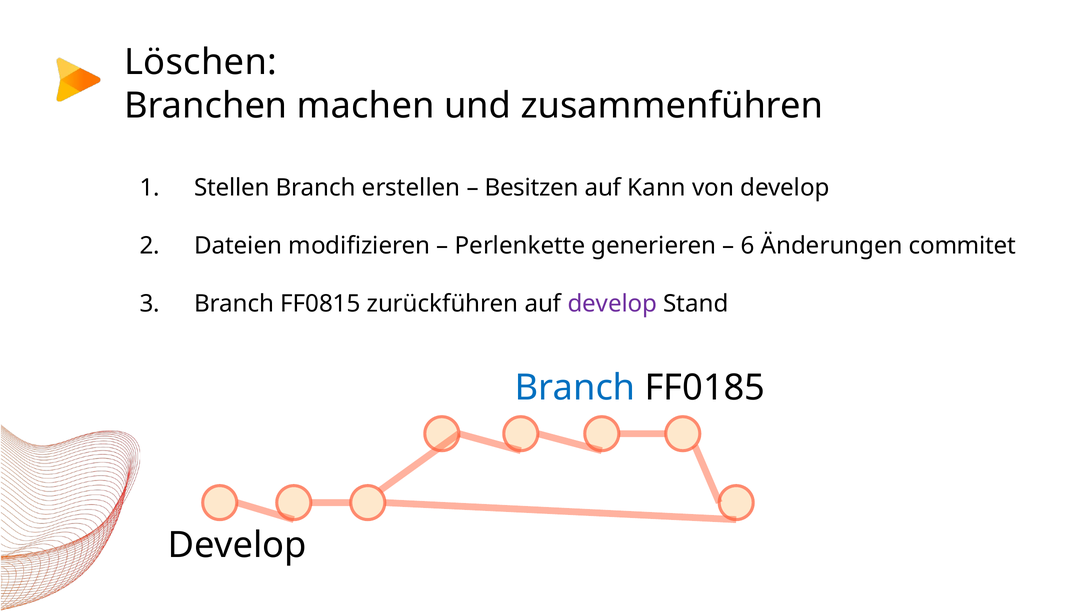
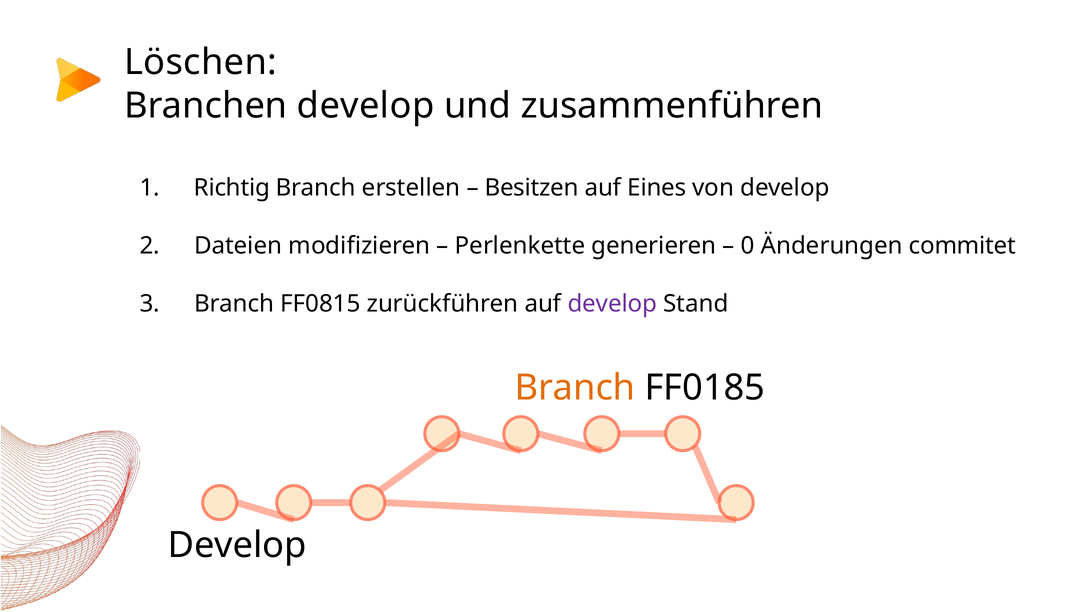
Branchen machen: machen -> develop
Stellen: Stellen -> Richtig
Kann: Kann -> Eines
6: 6 -> 0
Branch at (575, 388) colour: blue -> orange
